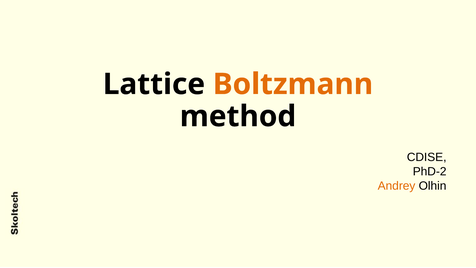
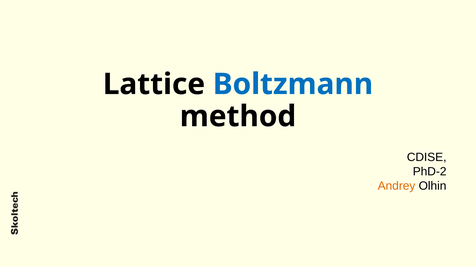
Boltzmann colour: orange -> blue
